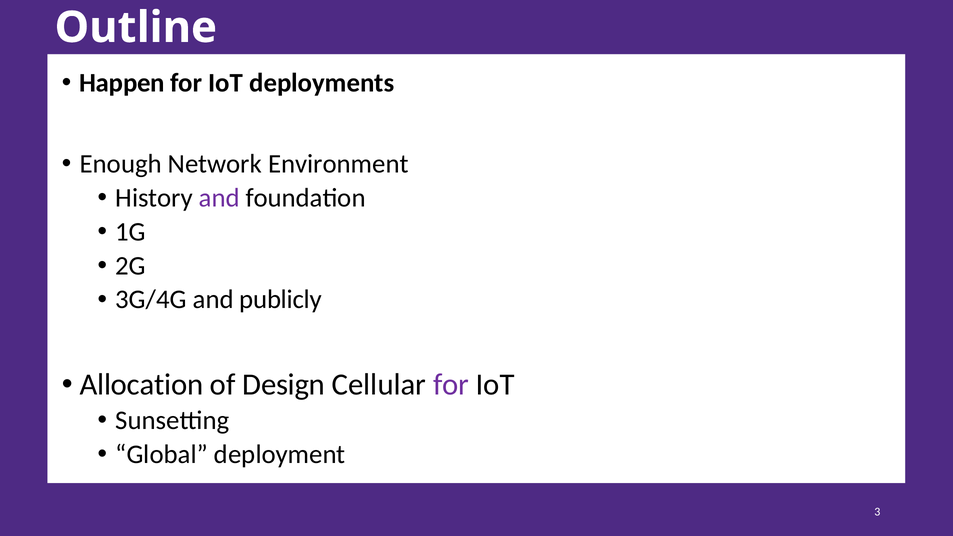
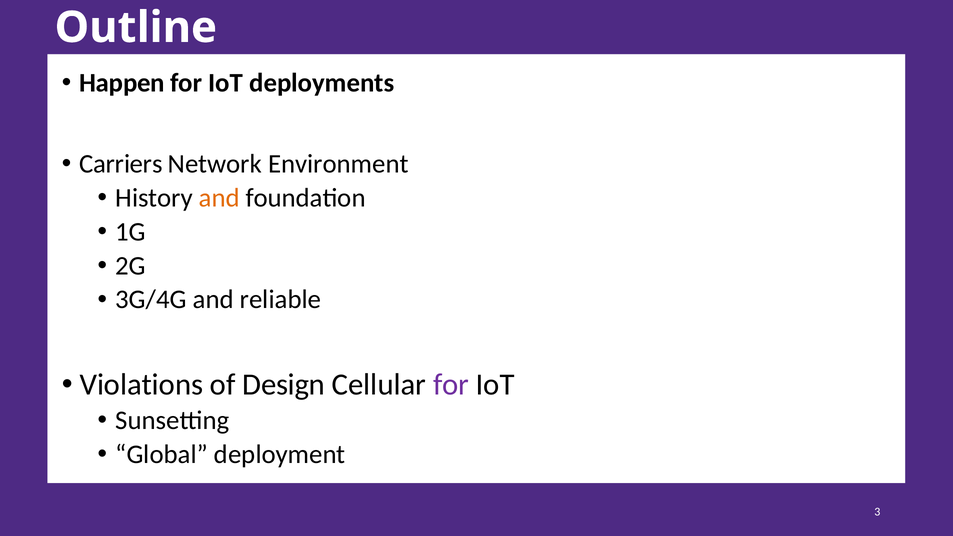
Enough: Enough -> Carriers
and at (219, 198) colour: purple -> orange
publicly: publicly -> reliable
Allocation: Allocation -> Violations
